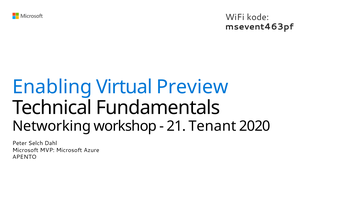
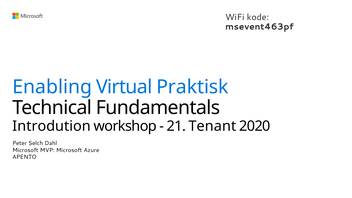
Preview: Preview -> Praktisk
Networking: Networking -> Introdution
